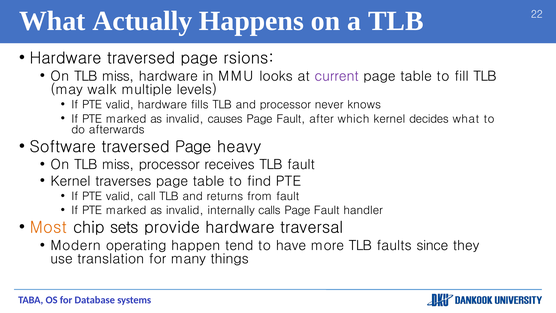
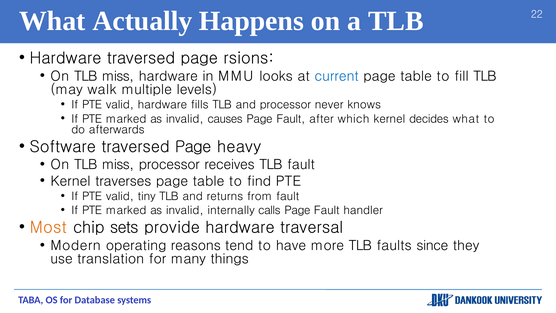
current colour: purple -> blue
call: call -> tiny
happen: happen -> reasons
